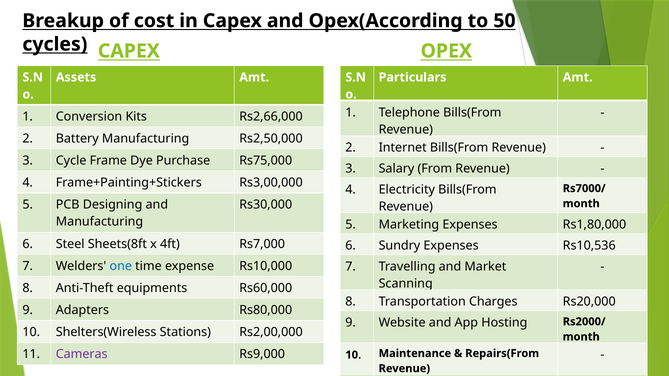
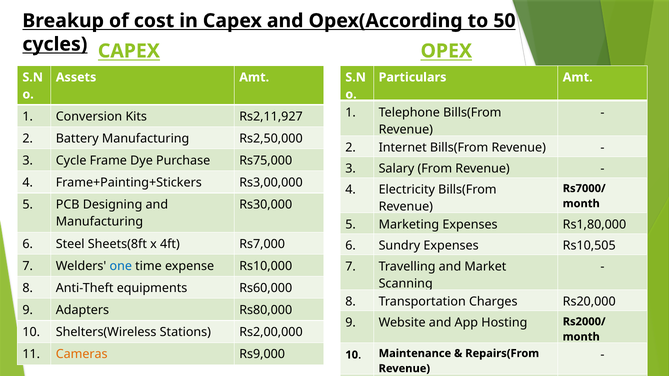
Rs2,66,000: Rs2,66,000 -> Rs2,11,927
Rs10,536: Rs10,536 -> Rs10,505
Cameras colour: purple -> orange
